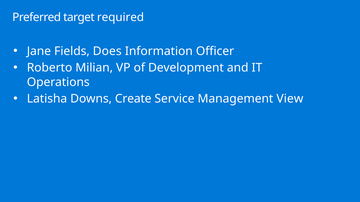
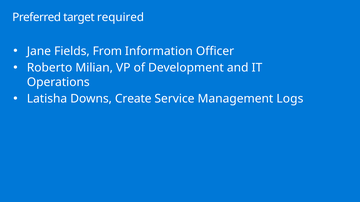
Does: Does -> From
View: View -> Logs
